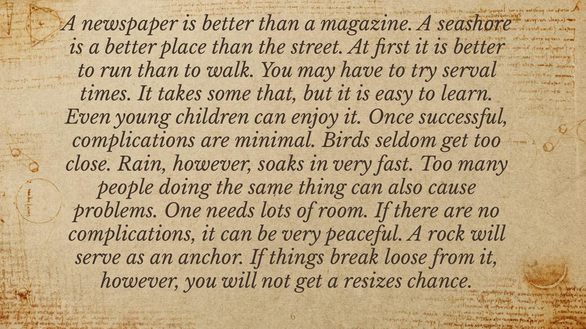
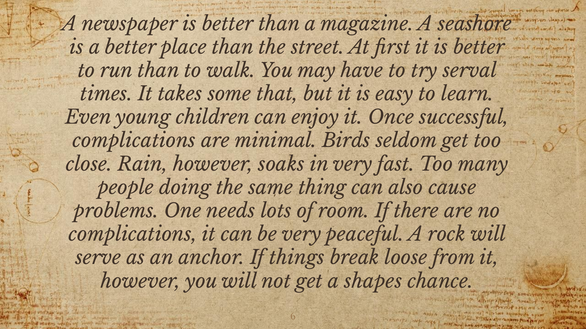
resizes: resizes -> shapes
